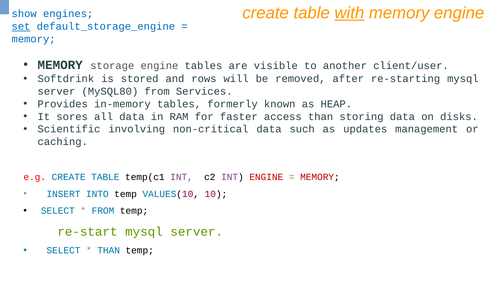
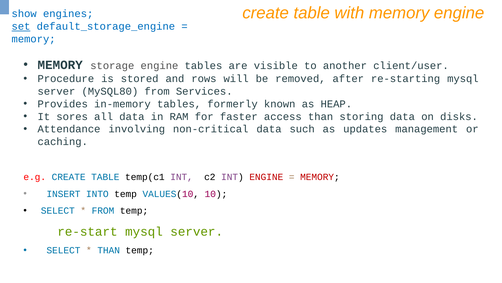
with underline: present -> none
Softdrink: Softdrink -> Procedure
Scientific: Scientific -> Attendance
